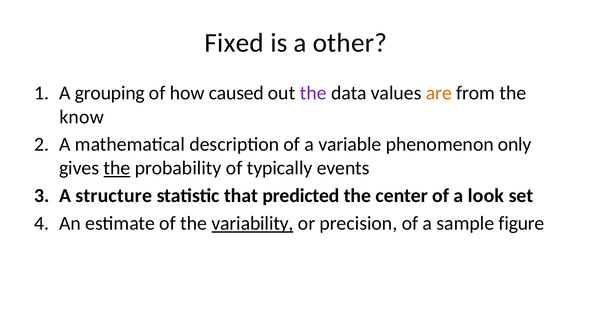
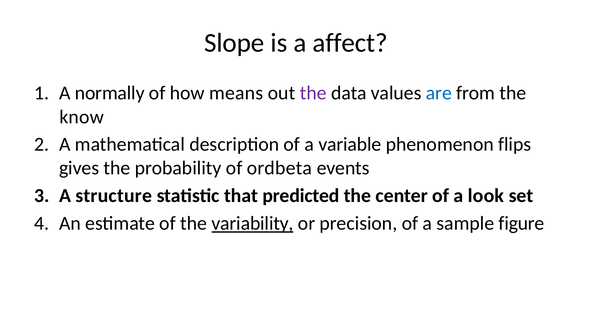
Fixed: Fixed -> Slope
other: other -> affect
grouping: grouping -> normally
caused: caused -> means
are colour: orange -> blue
only: only -> flips
the at (117, 168) underline: present -> none
typically: typically -> ordbeta
